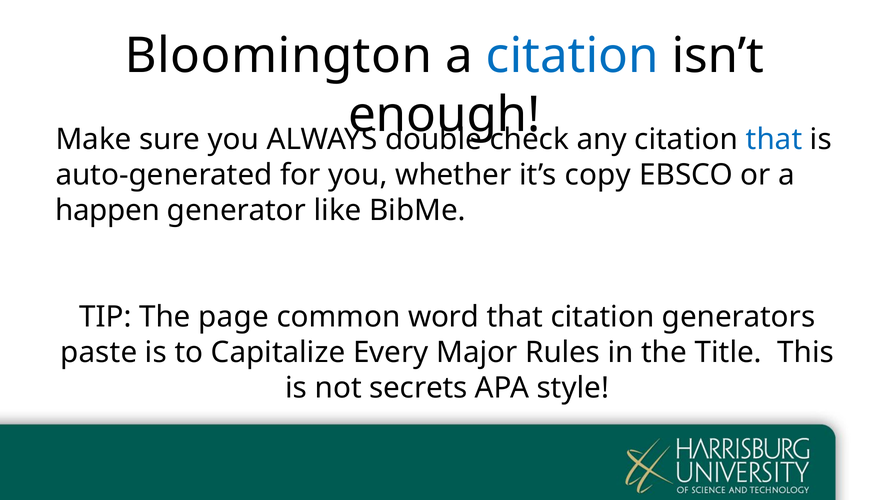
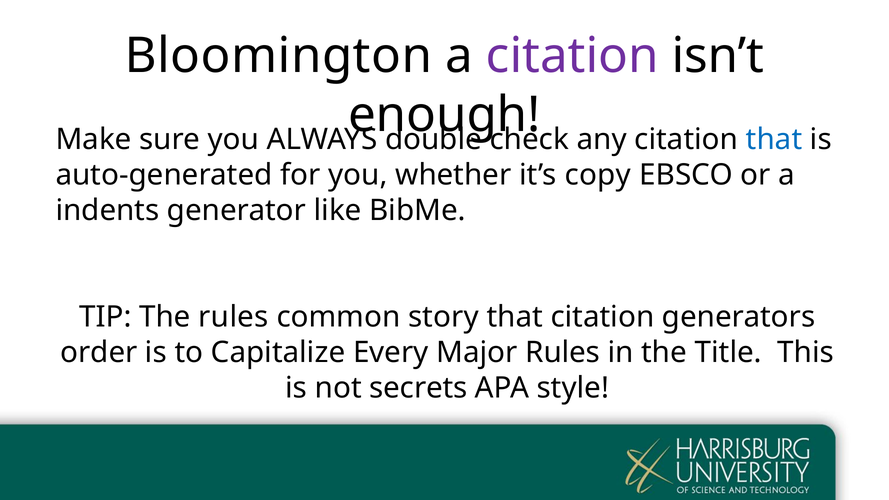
citation at (572, 56) colour: blue -> purple
happen: happen -> indents
The page: page -> rules
word: word -> story
paste: paste -> order
